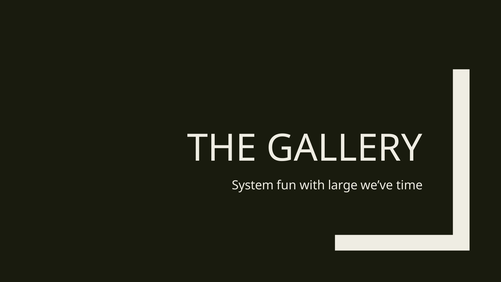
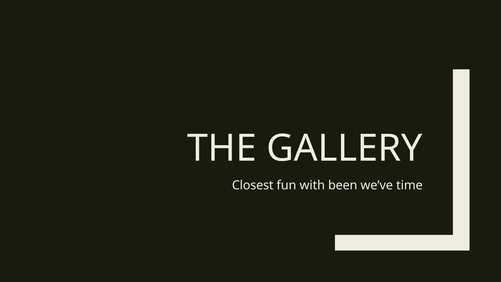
System: System -> Closest
large: large -> been
